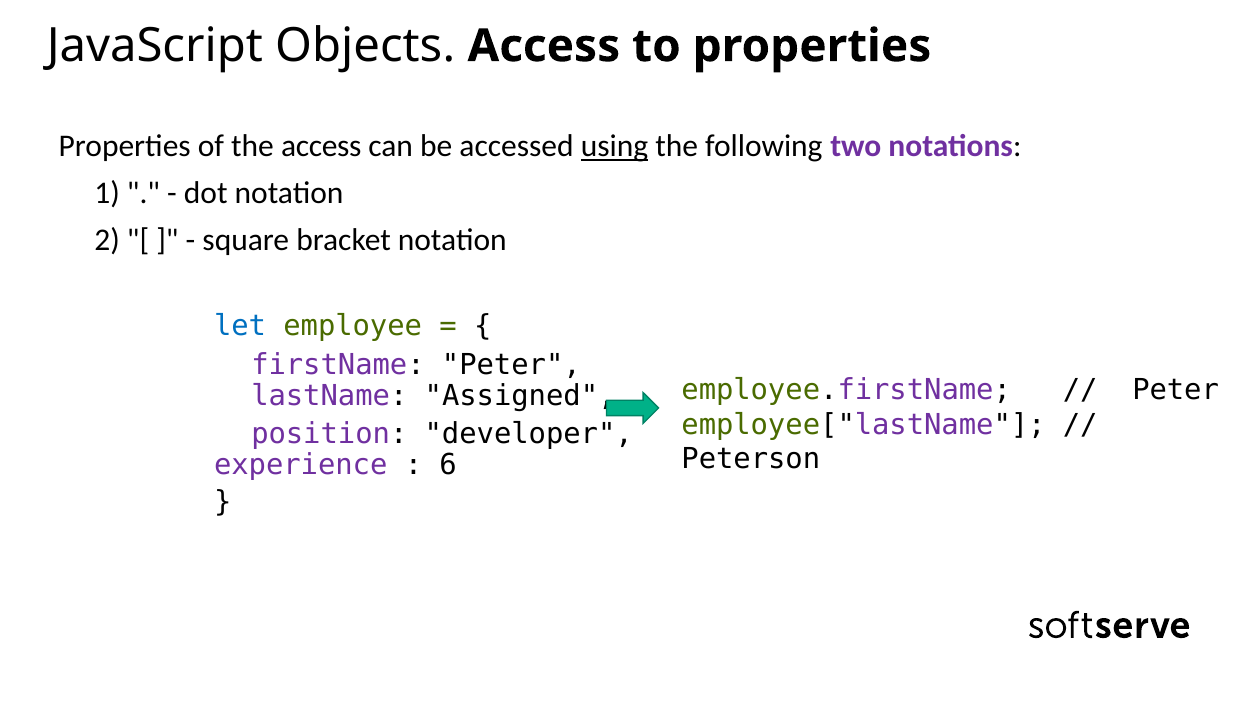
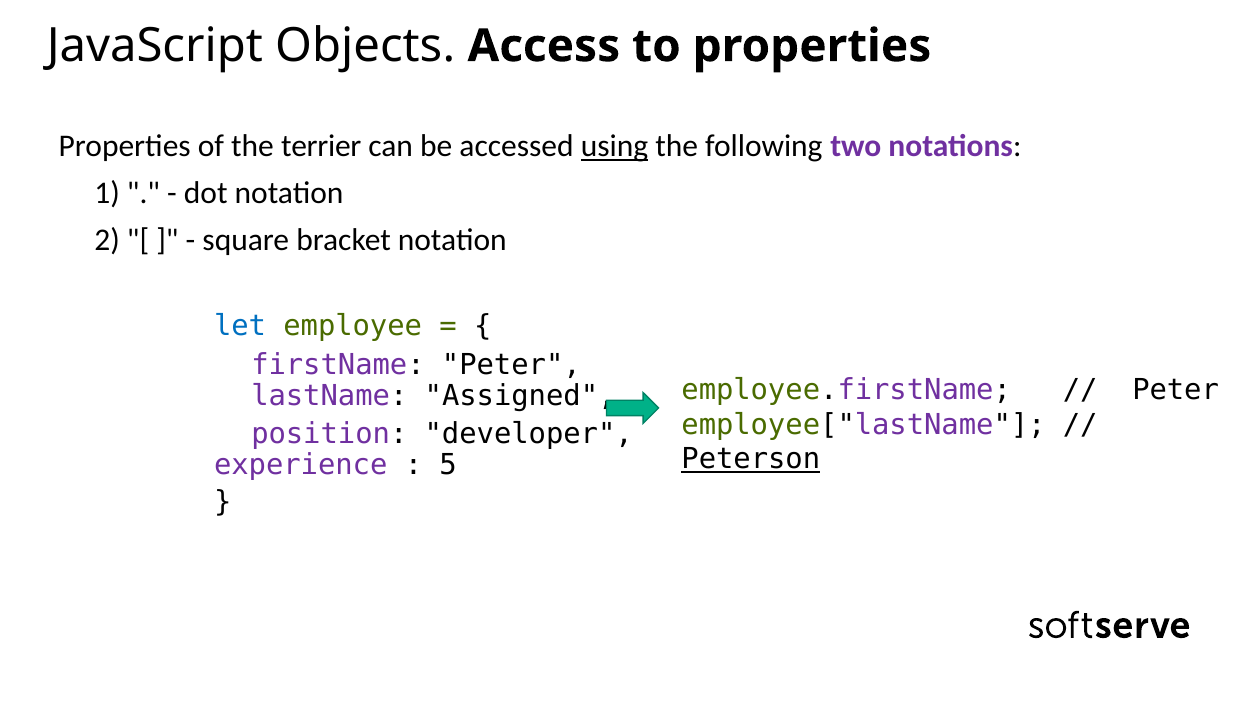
the access: access -> terrier
Peterson underline: none -> present
6: 6 -> 5
